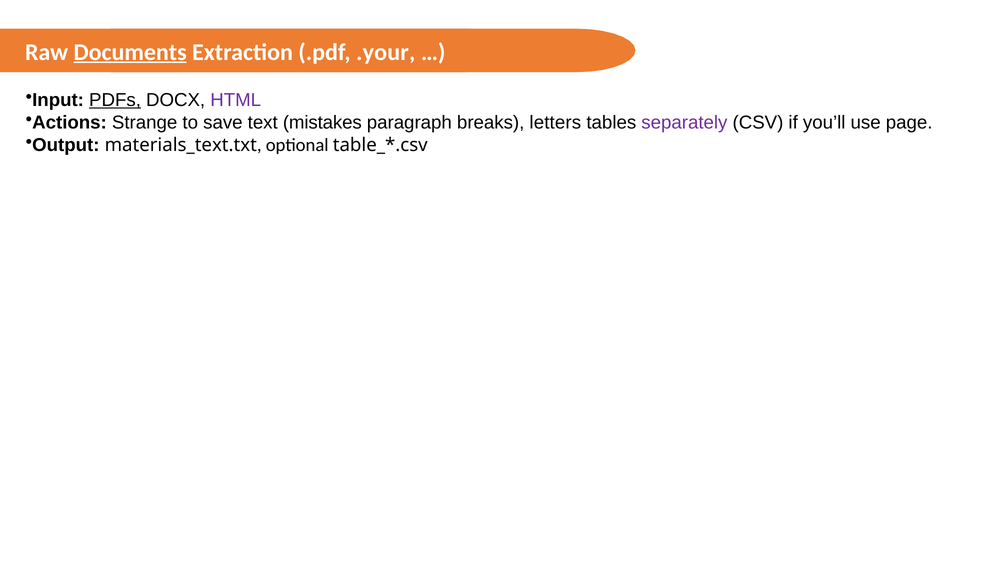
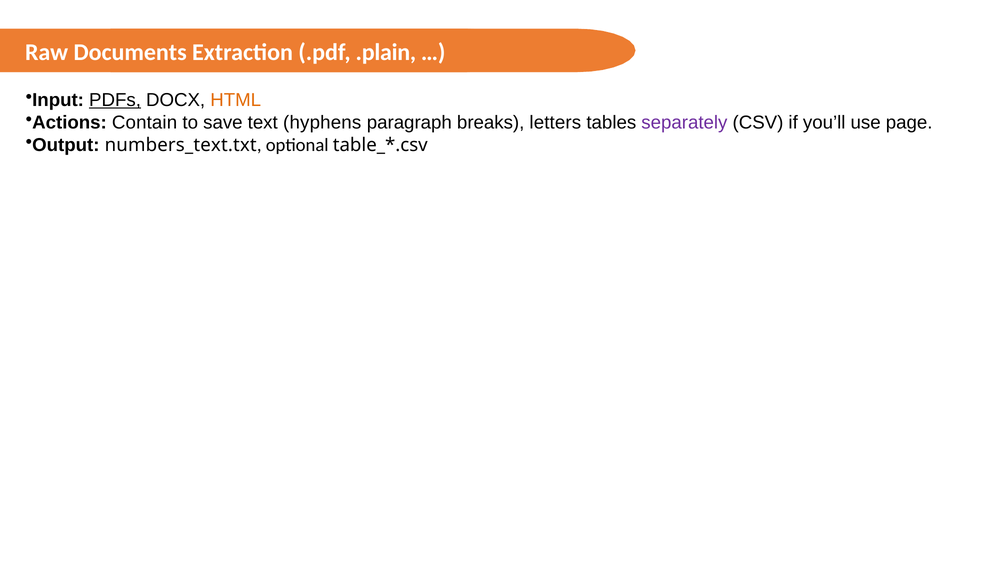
Documents underline: present -> none
.your: .your -> .plain
HTML colour: purple -> orange
Strange: Strange -> Contain
mistakes: mistakes -> hyphens
materials_text.txt: materials_text.txt -> numbers_text.txt
